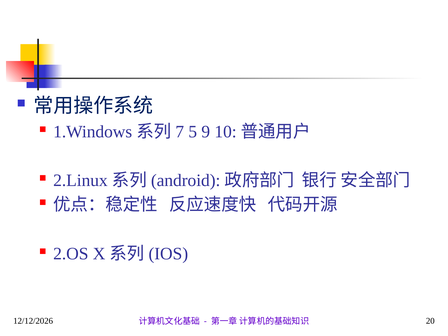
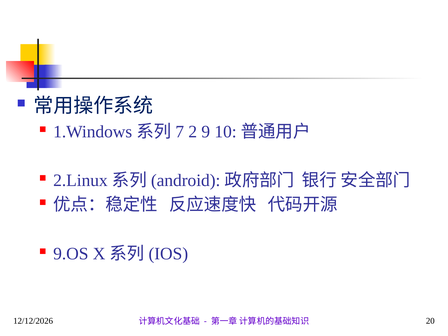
5: 5 -> 2
2.OS: 2.OS -> 9.OS
